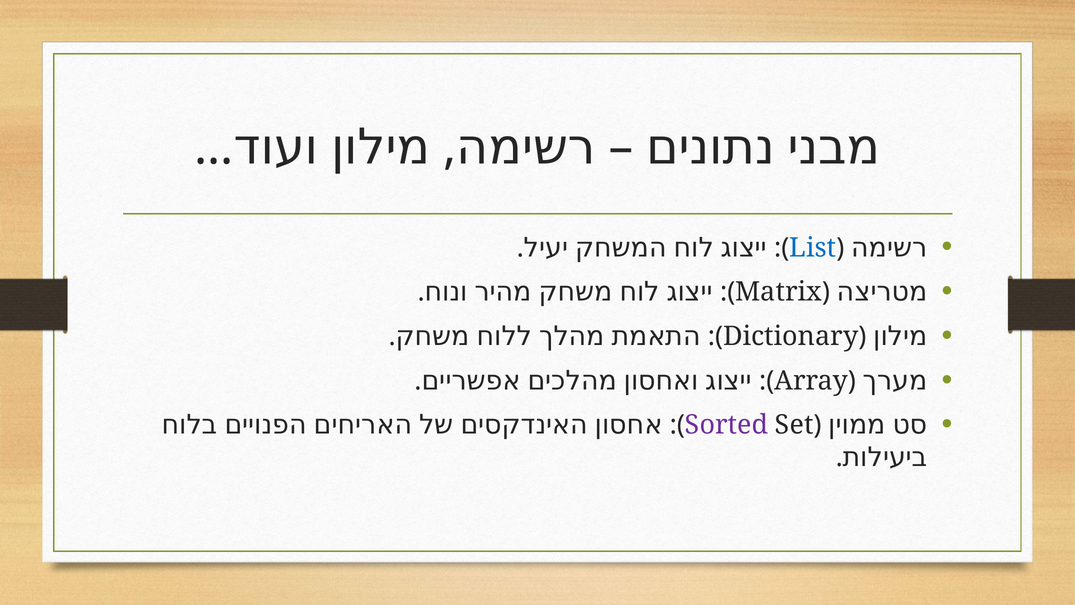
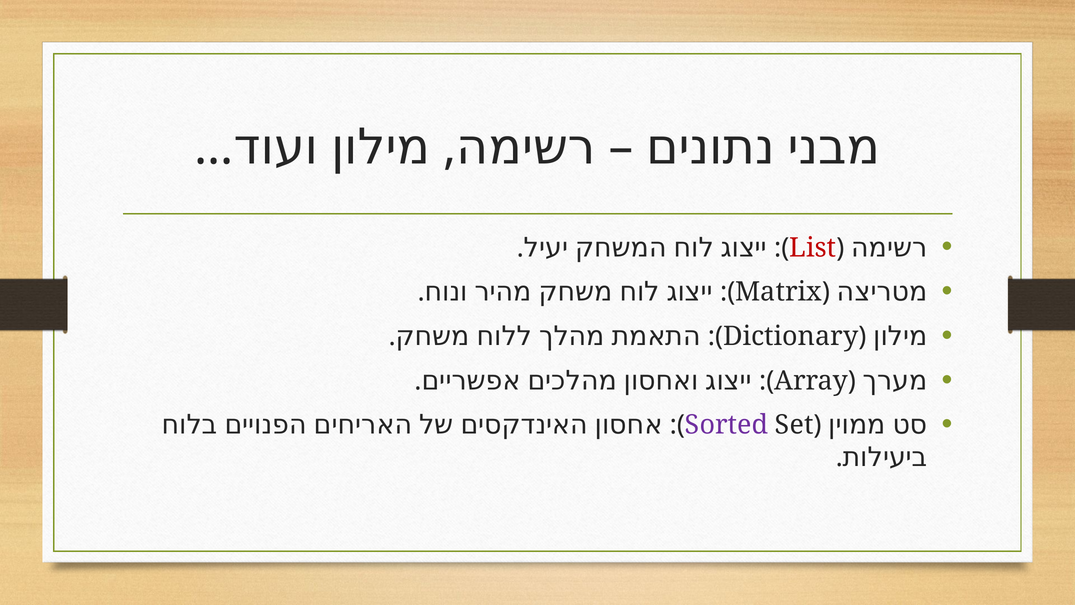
List colour: blue -> red
